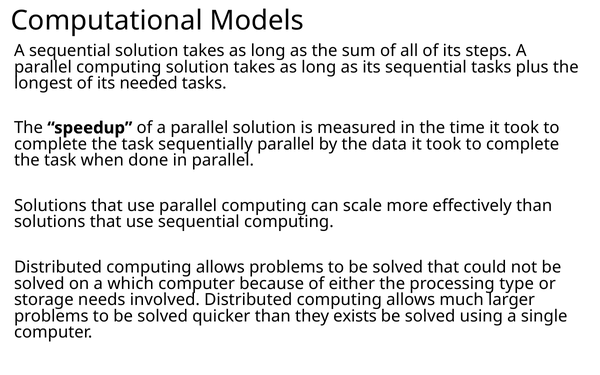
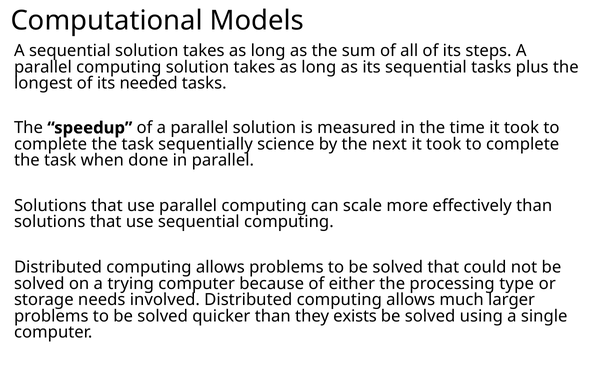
sequentially parallel: parallel -> science
data: data -> next
which: which -> trying
